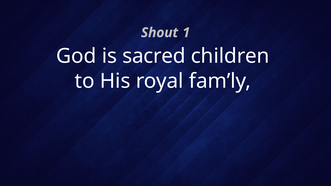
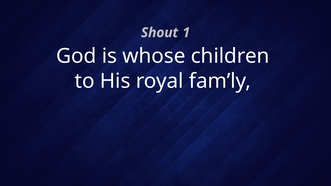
sacred: sacred -> whose
